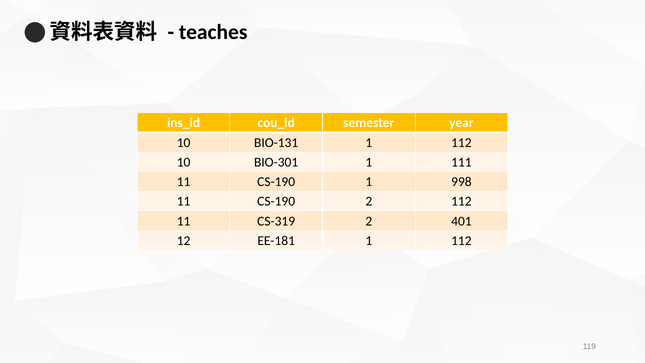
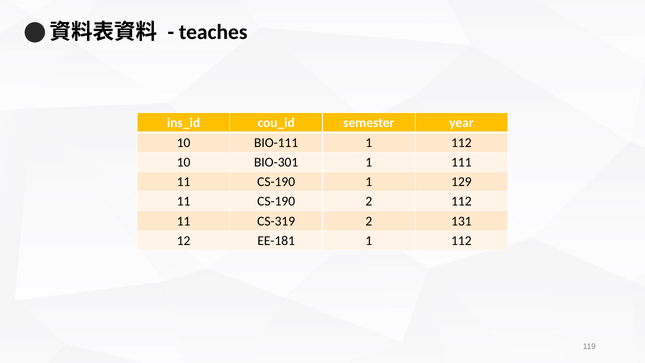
BIO-131: BIO-131 -> BIO-111
998: 998 -> 129
401: 401 -> 131
